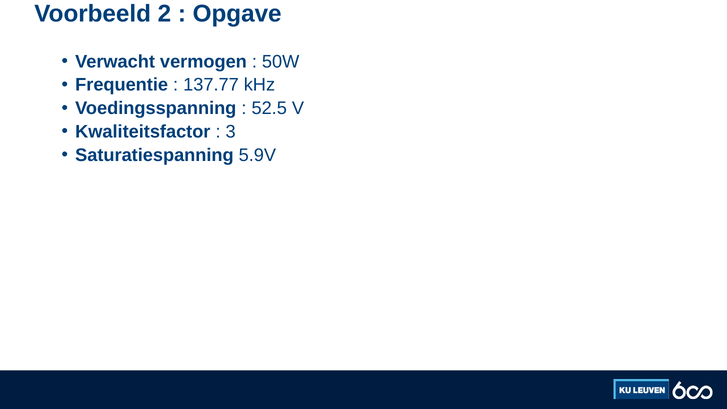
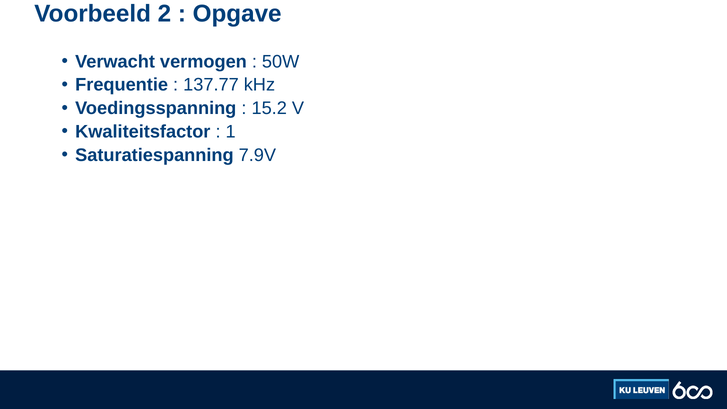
52.5: 52.5 -> 15.2
3: 3 -> 1
5.9V: 5.9V -> 7.9V
